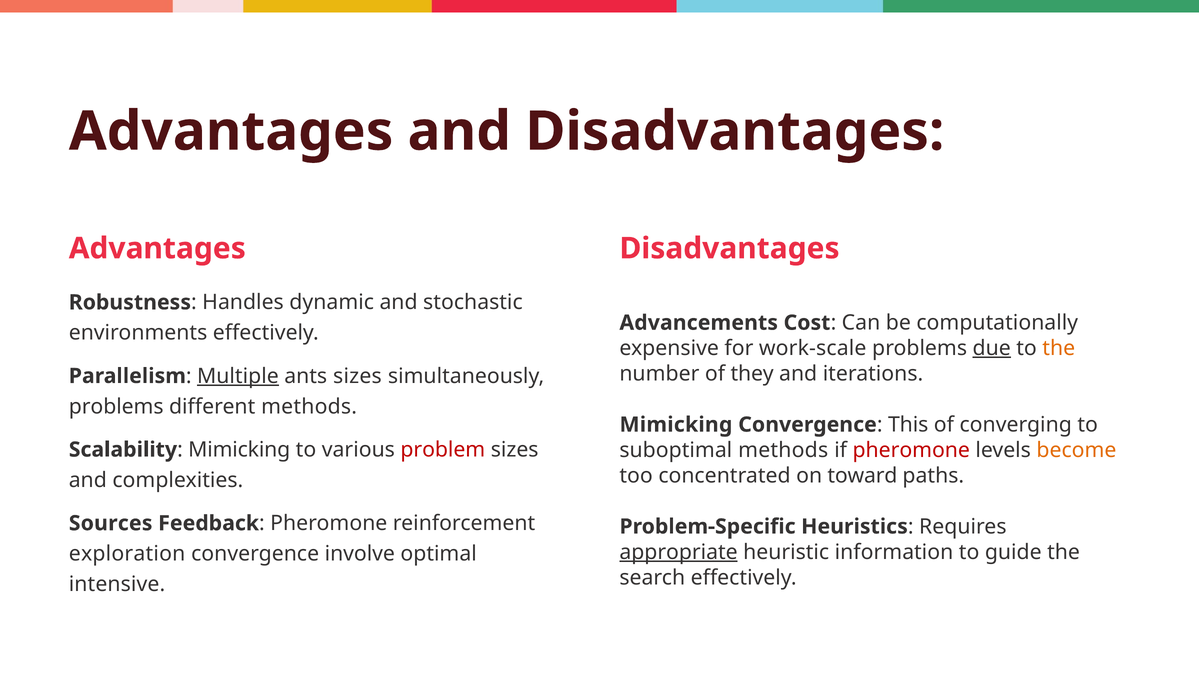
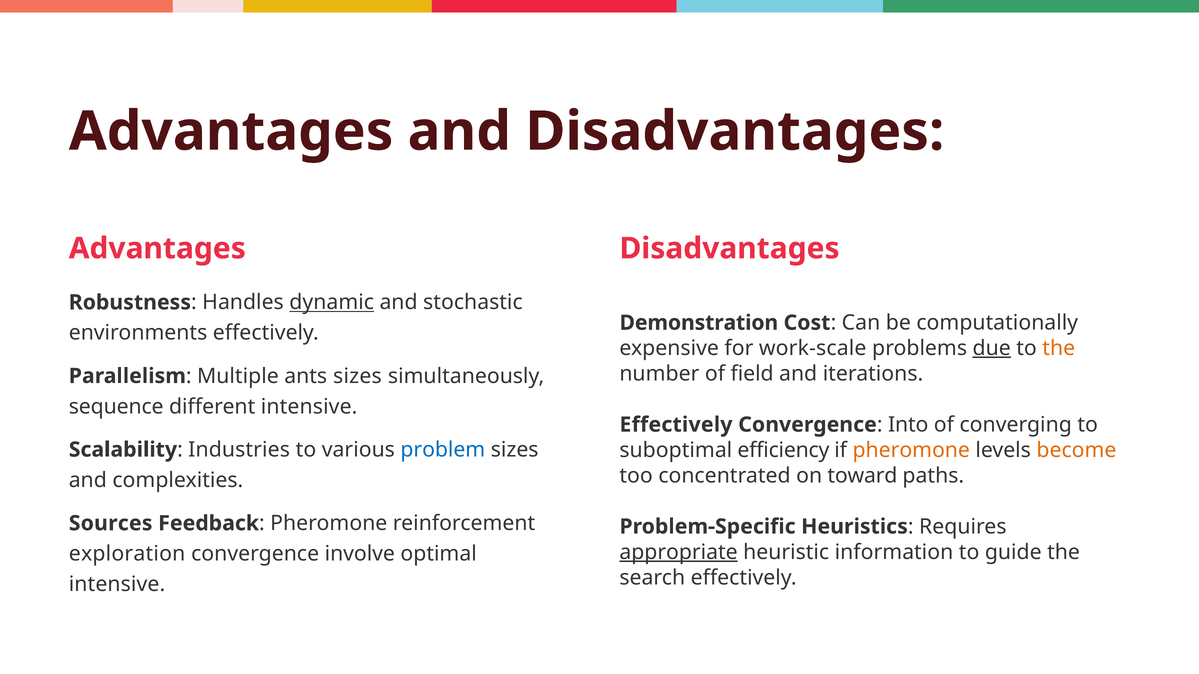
dynamic underline: none -> present
Advancements: Advancements -> Demonstration
they: they -> field
Multiple underline: present -> none
problems at (116, 407): problems -> sequence
different methods: methods -> intensive
Mimicking at (676, 425): Mimicking -> Effectively
This: This -> Into
Scalability Mimicking: Mimicking -> Industries
problem colour: red -> blue
suboptimal methods: methods -> efficiency
pheromone at (911, 450) colour: red -> orange
